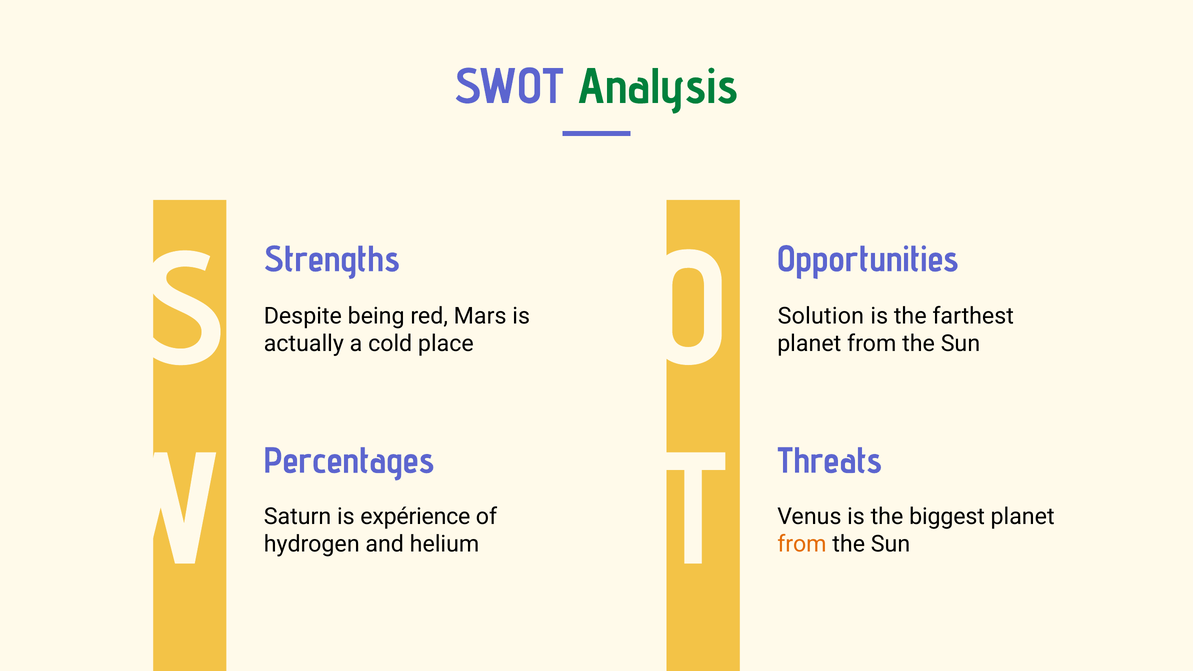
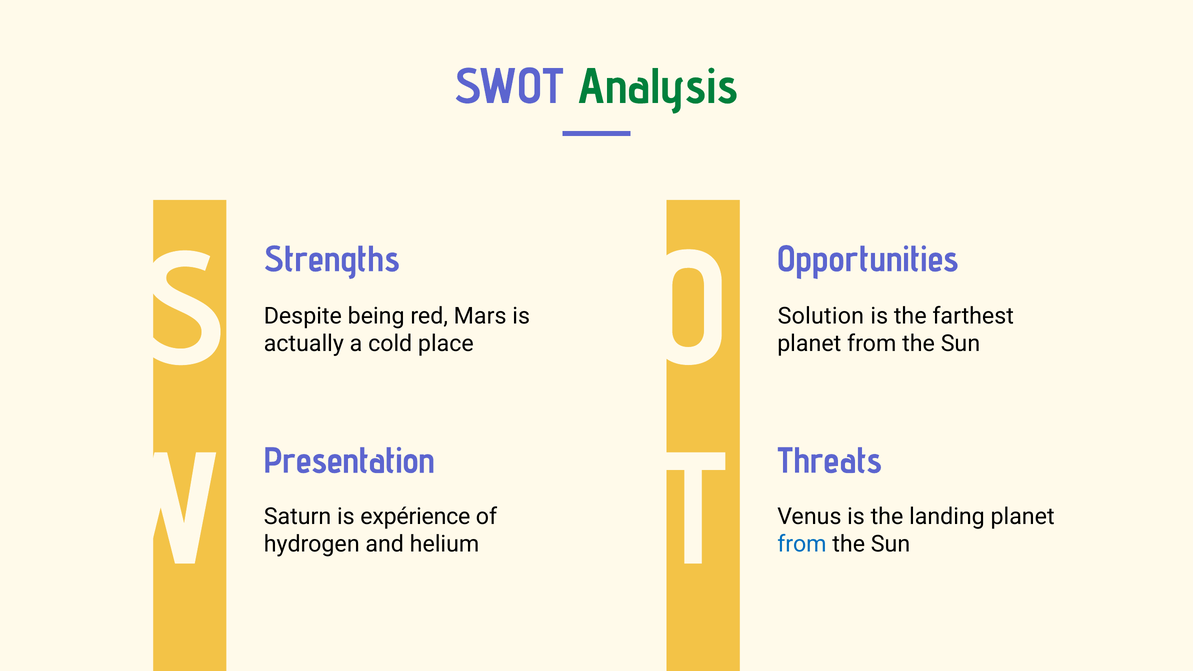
Percentages: Percentages -> Presentation
biggest: biggest -> landing
from at (802, 544) colour: orange -> blue
